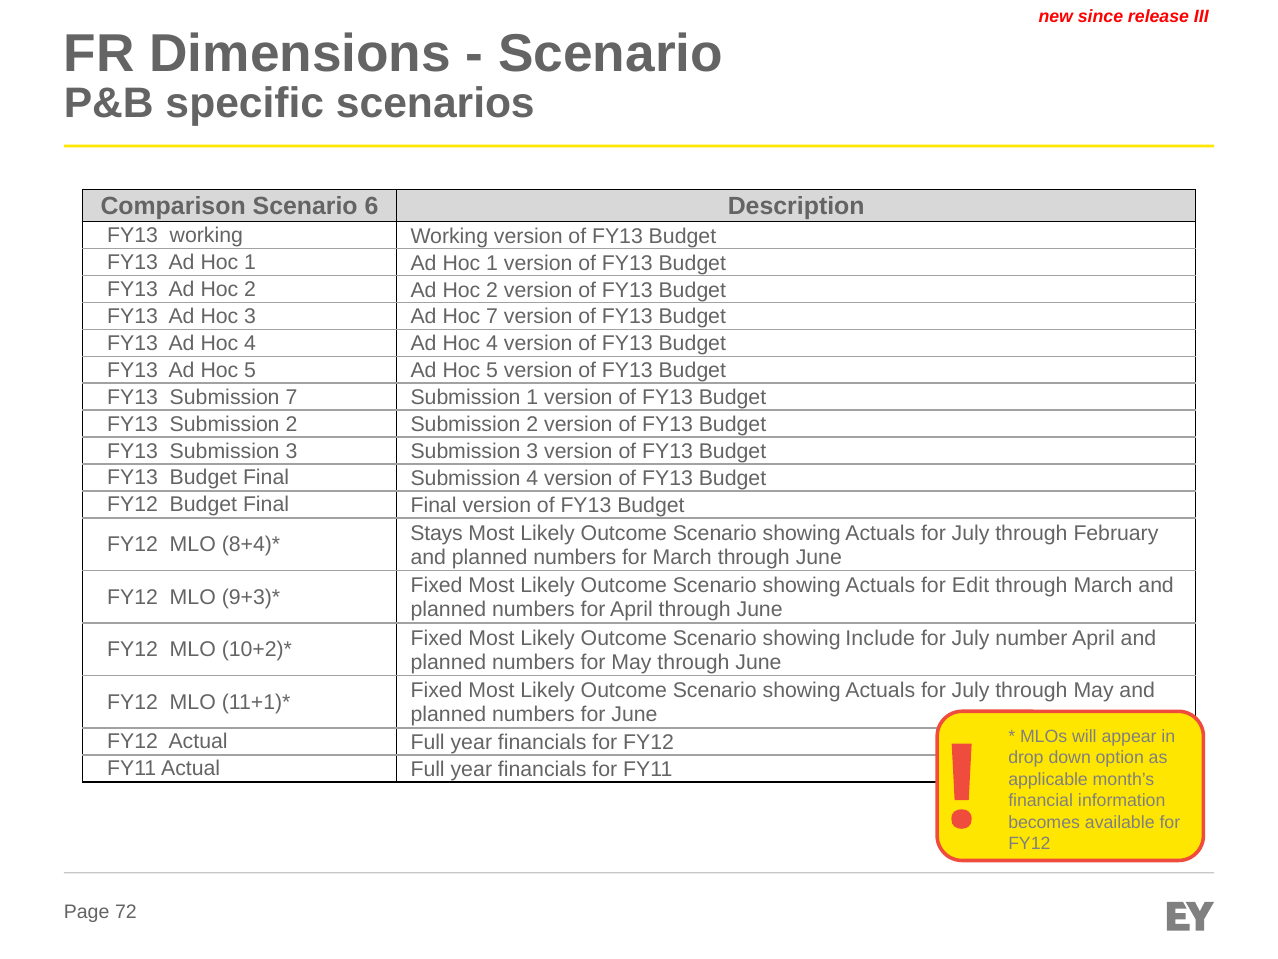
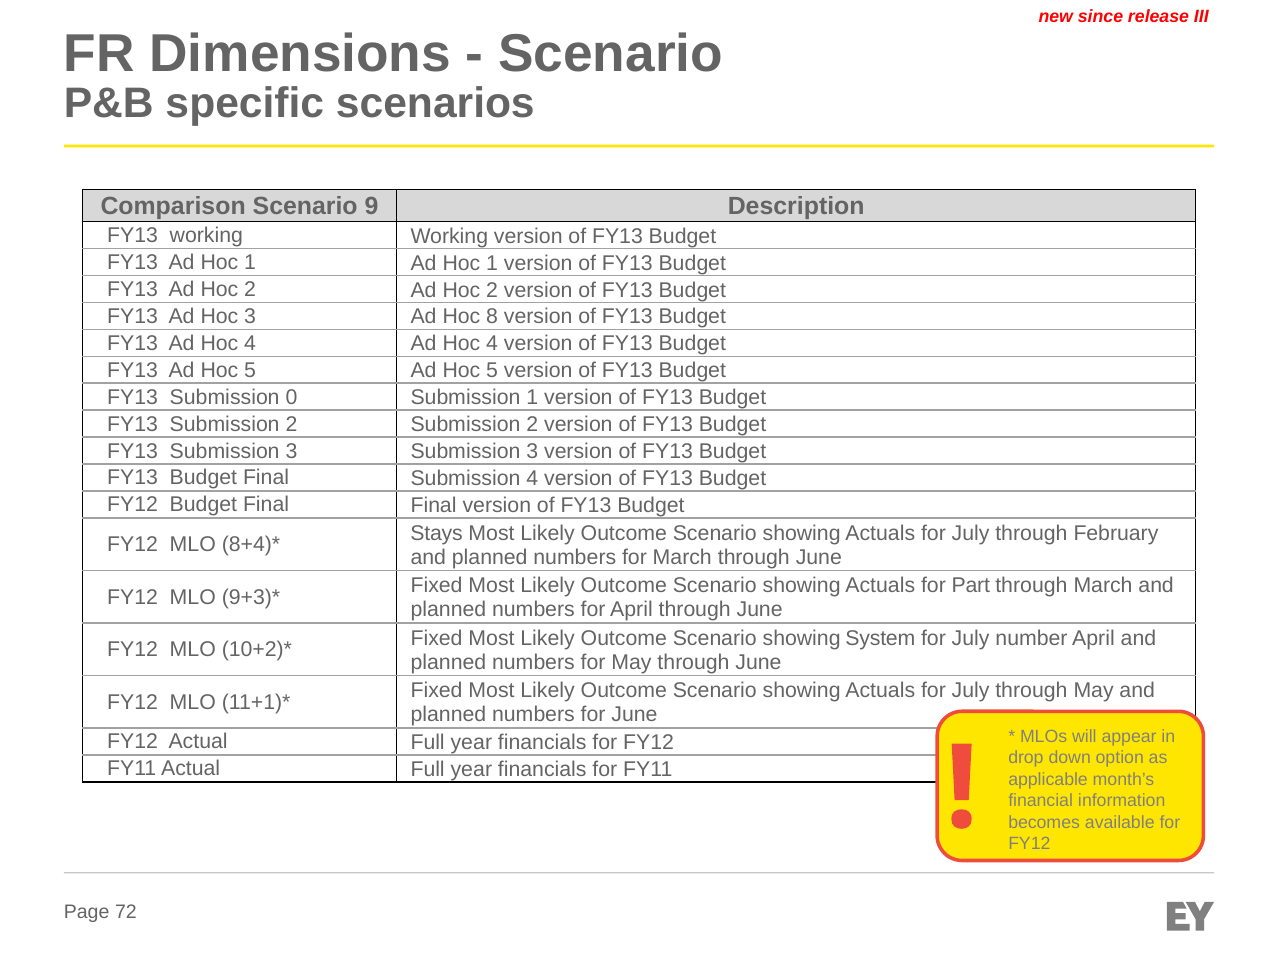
6: 6 -> 9
Hoc 7: 7 -> 8
Submission 7: 7 -> 0
Edit: Edit -> Part
Include: Include -> System
